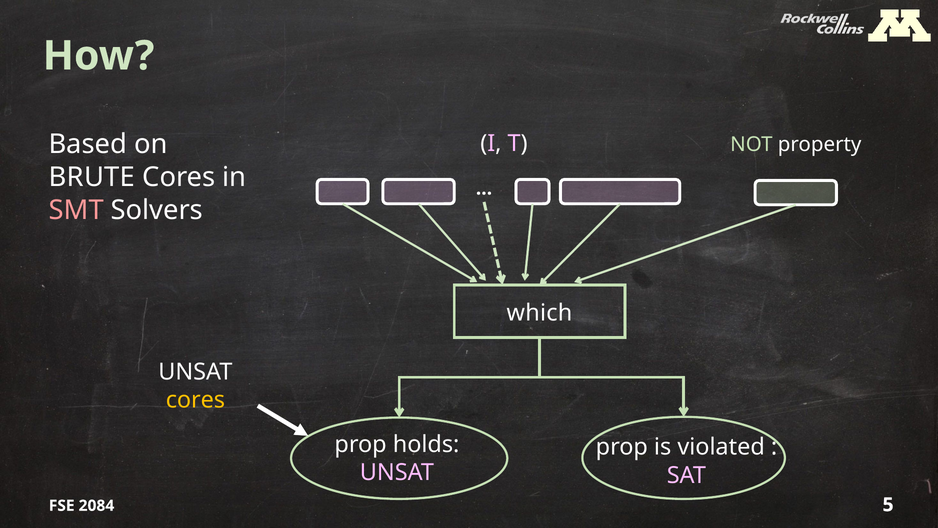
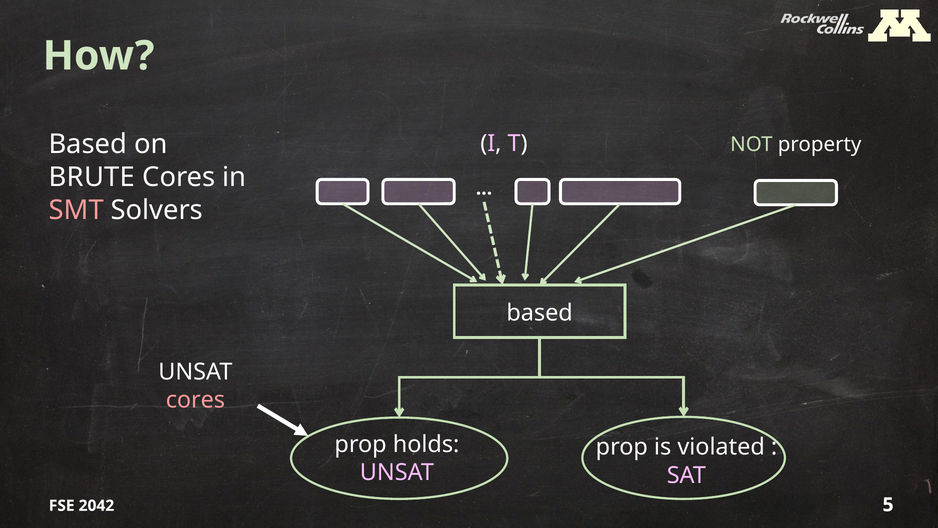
which at (539, 313): which -> based
cores at (195, 400) colour: yellow -> pink
2084: 2084 -> 2042
